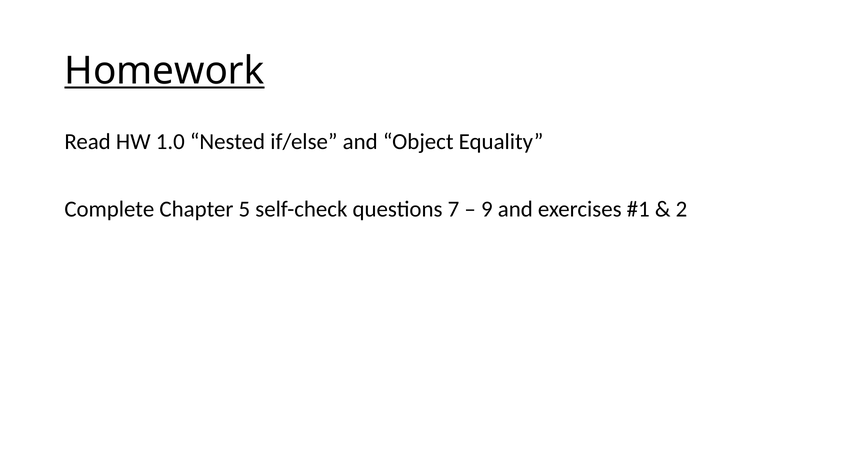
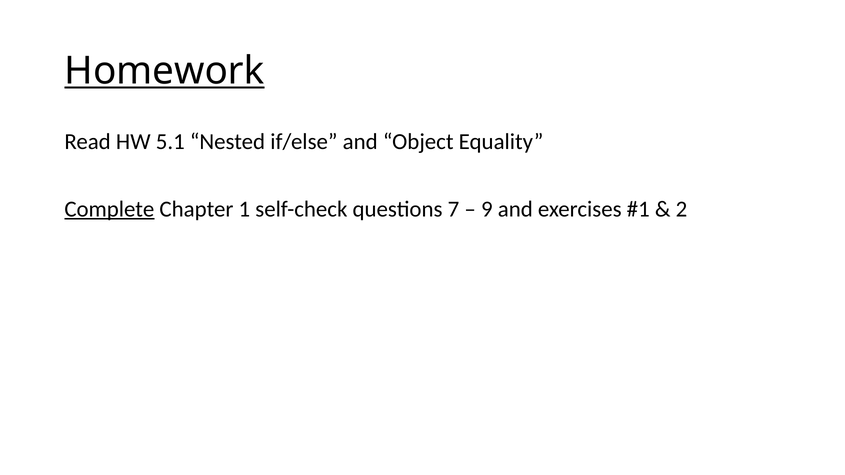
1.0: 1.0 -> 5.1
Complete underline: none -> present
5: 5 -> 1
